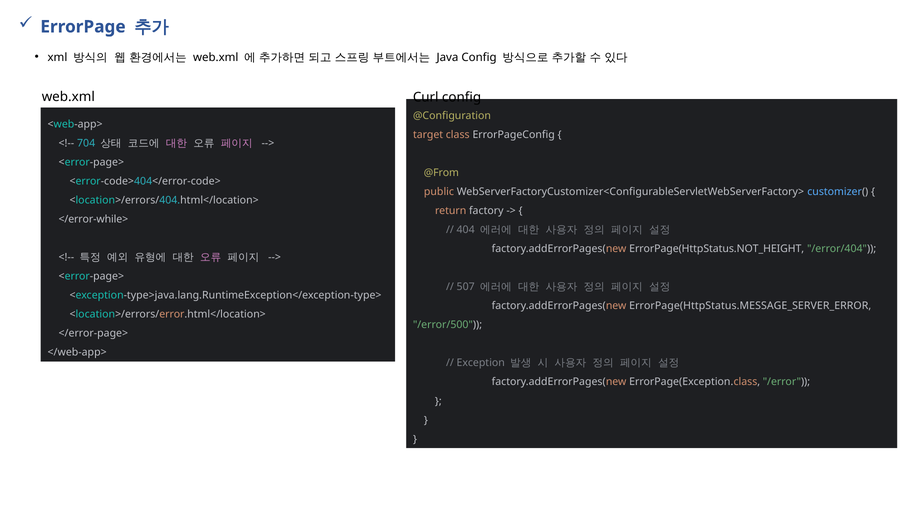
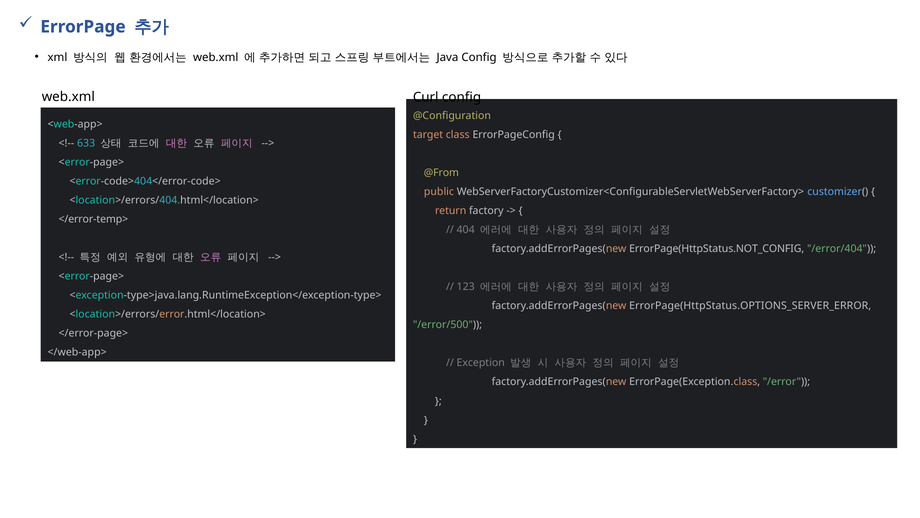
704: 704 -> 633
</error-while>: </error-while> -> </error-temp>
ErrorPage(HttpStatus.NOT_HEIGHT: ErrorPage(HttpStatus.NOT_HEIGHT -> ErrorPage(HttpStatus.NOT_CONFIG
507: 507 -> 123
ErrorPage(HttpStatus.MESSAGE_SERVER_ERROR: ErrorPage(HttpStatus.MESSAGE_SERVER_ERROR -> ErrorPage(HttpStatus.OPTIONS_SERVER_ERROR
